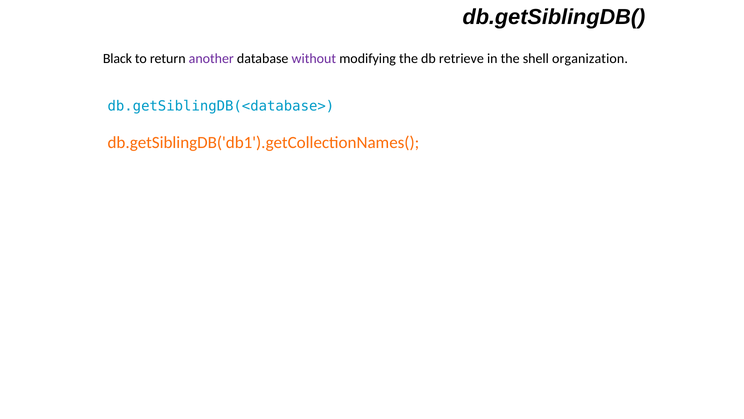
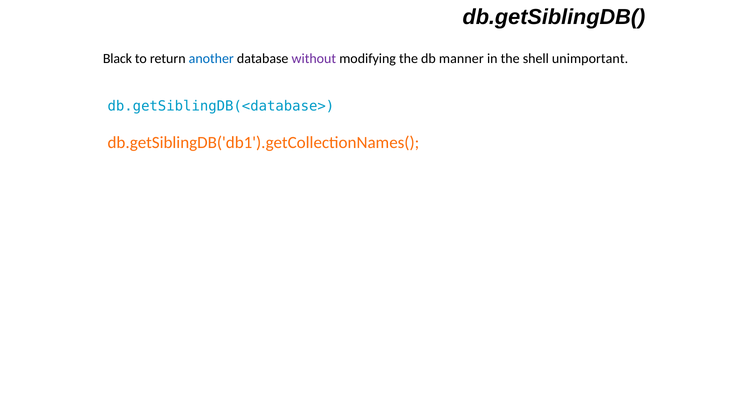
another colour: purple -> blue
retrieve: retrieve -> manner
organization: organization -> unimportant
